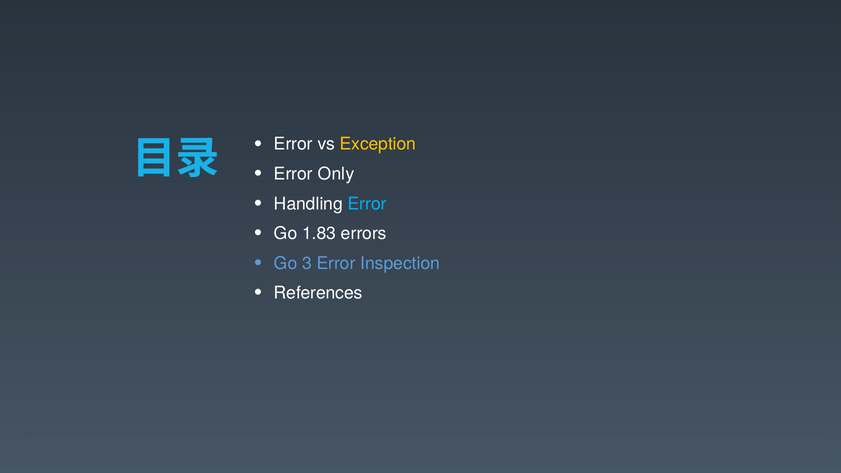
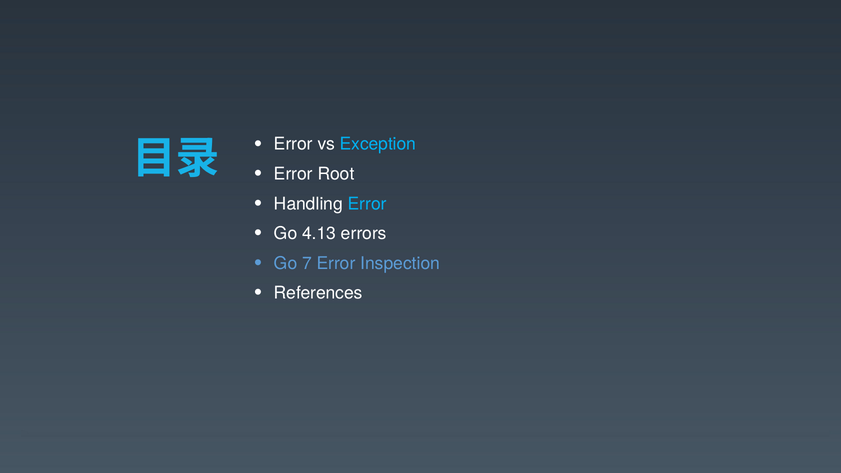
Exception colour: yellow -> light blue
Only: Only -> Root
1.83: 1.83 -> 4.13
3: 3 -> 7
